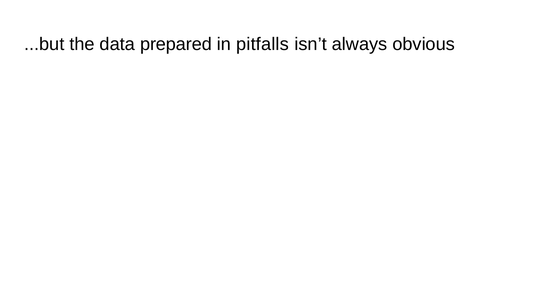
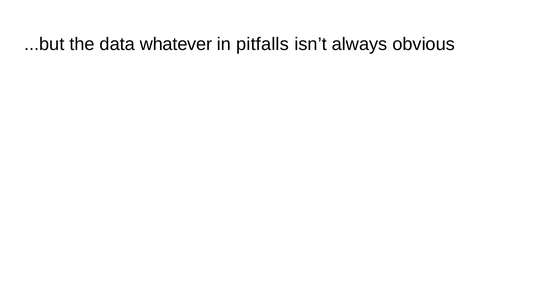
prepared: prepared -> whatever
